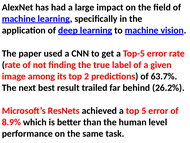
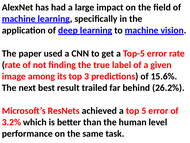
2: 2 -> 3
63.7%: 63.7% -> 15.6%
8.9%: 8.9% -> 3.2%
